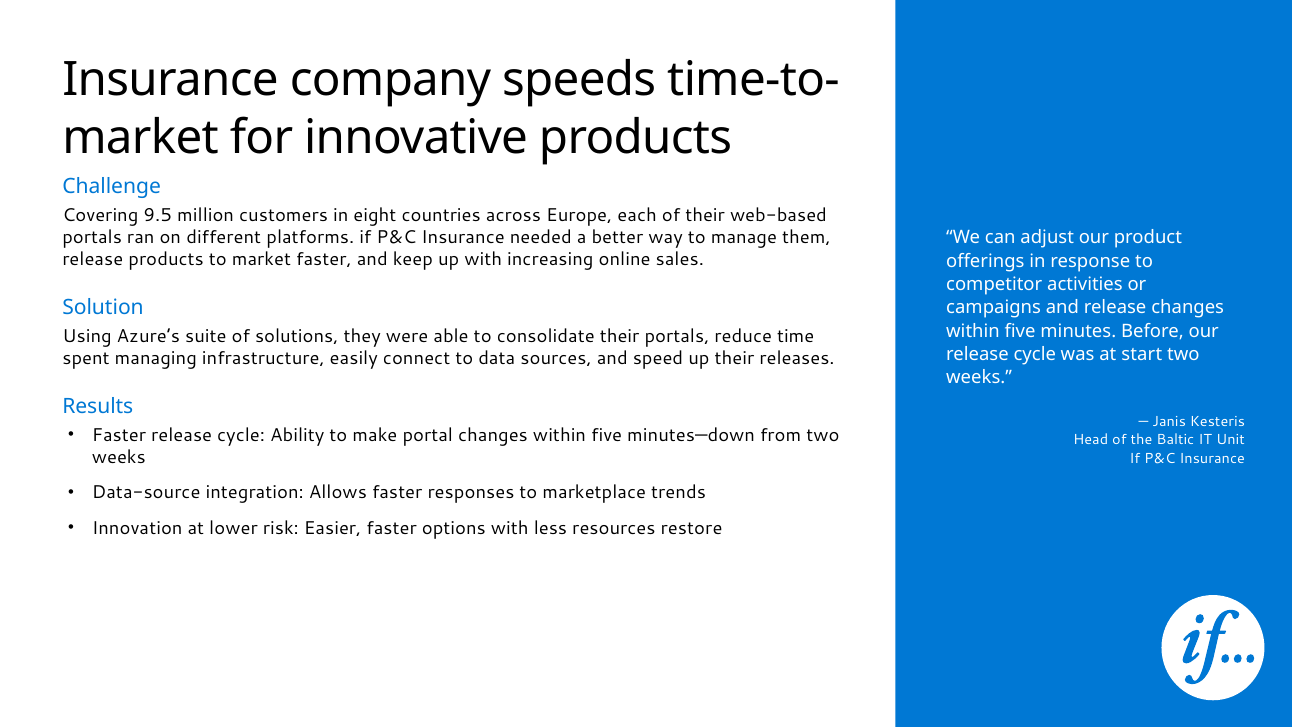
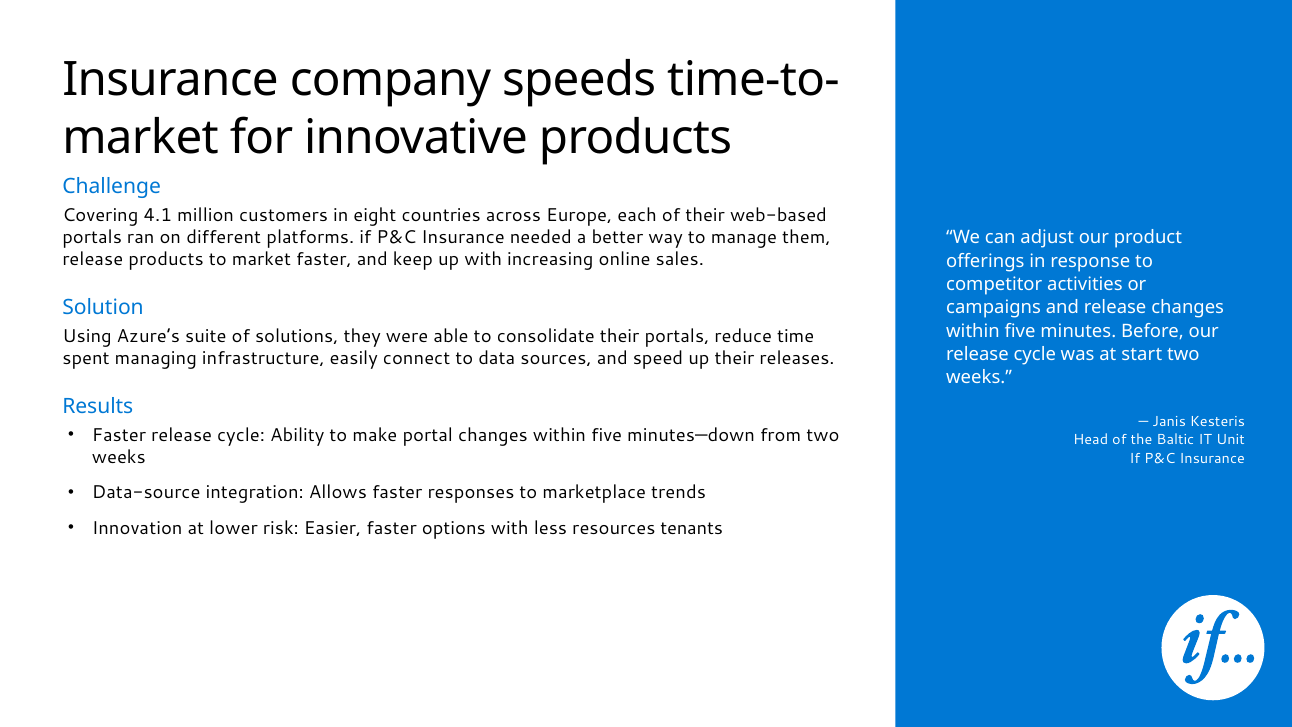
9.5: 9.5 -> 4.1
restore: restore -> tenants
